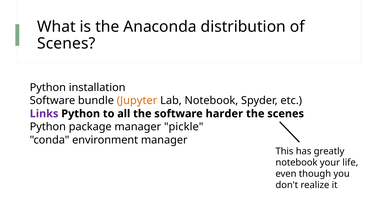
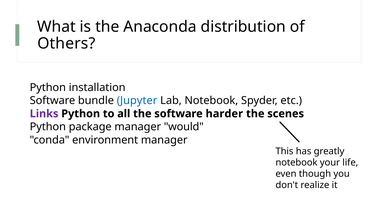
Scenes at (66, 43): Scenes -> Others
Jupyter colour: orange -> blue
pickle: pickle -> would
